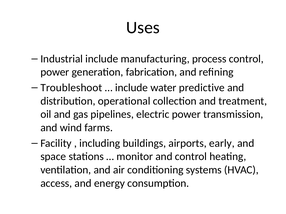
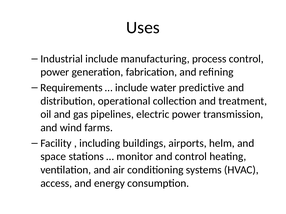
Troubleshoot: Troubleshoot -> Requirements
early: early -> helm
